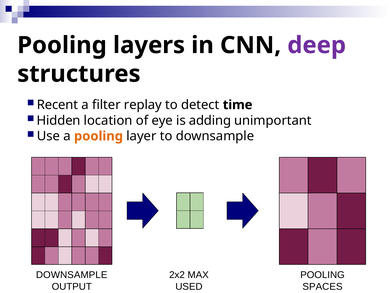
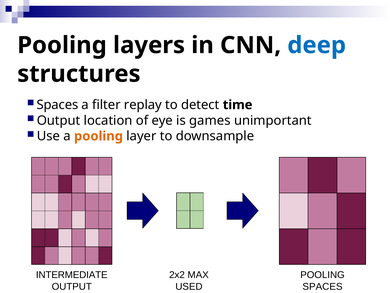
deep colour: purple -> blue
Recent at (57, 105): Recent -> Spaces
Hidden at (59, 121): Hidden -> Output
adding: adding -> games
DOWNSAMPLE at (72, 275): DOWNSAMPLE -> INTERMEDIATE
